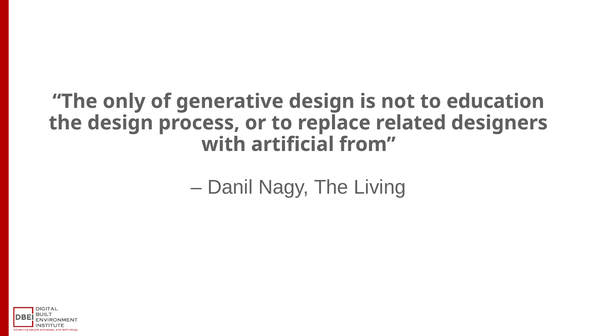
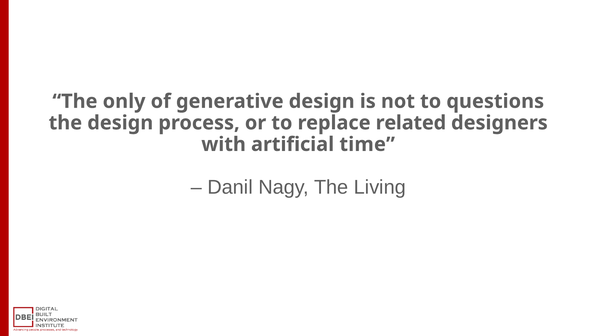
education: education -> questions
from: from -> time
